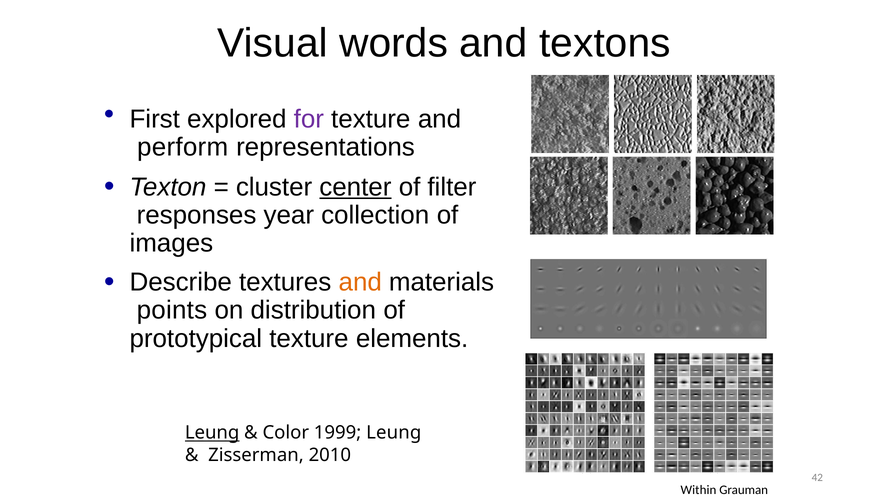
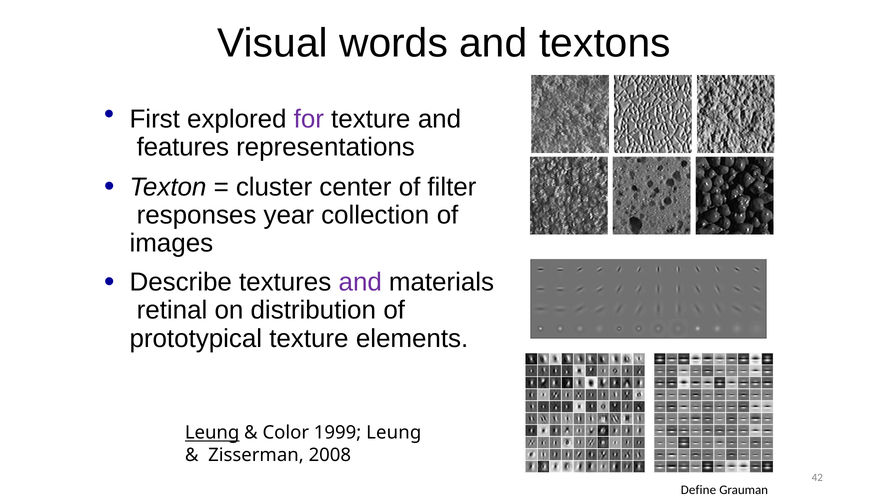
perform: perform -> features
center underline: present -> none
and at (360, 282) colour: orange -> purple
points: points -> retinal
2010: 2010 -> 2008
Within: Within -> Define
